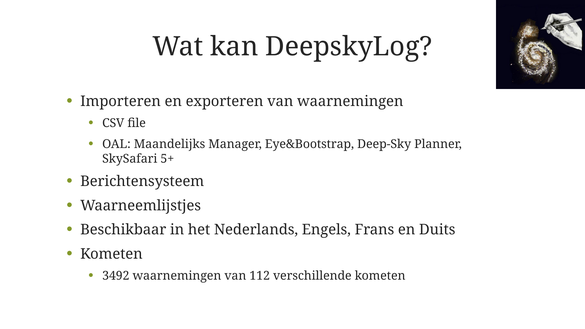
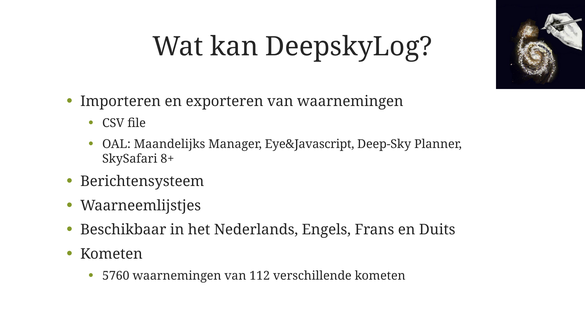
Eye&Bootstrap: Eye&Bootstrap -> Eye&Javascript
5+: 5+ -> 8+
3492: 3492 -> 5760
